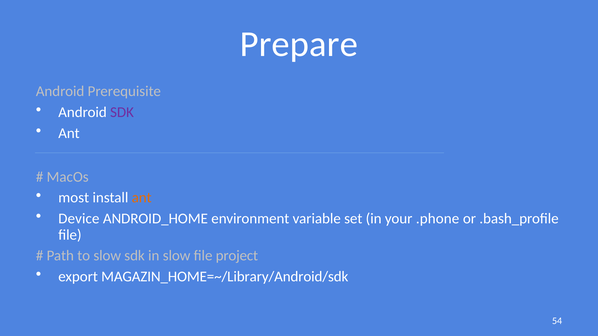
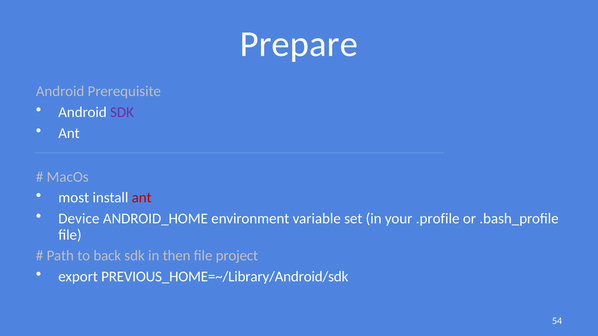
ant at (142, 198) colour: orange -> red
.phone: .phone -> .profile
to slow: slow -> back
in slow: slow -> then
MAGAZIN_HOME=~/Library/Android/sdk: MAGAZIN_HOME=~/Library/Android/sdk -> PREVIOUS_HOME=~/Library/Android/sdk
